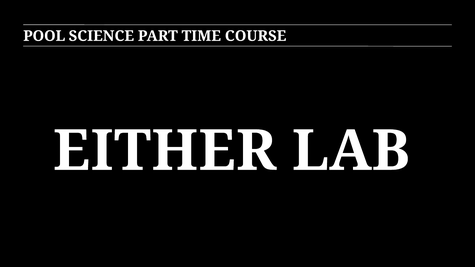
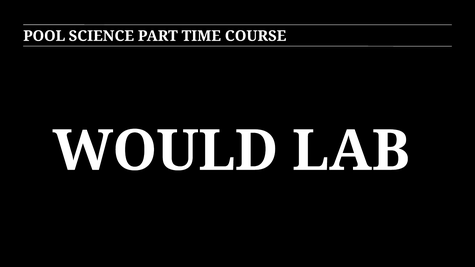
EITHER: EITHER -> WOULD
